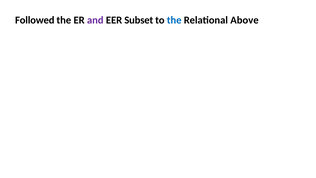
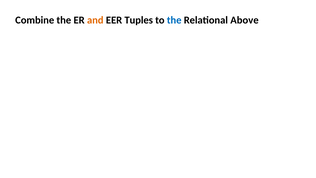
Followed: Followed -> Combine
and colour: purple -> orange
Subset: Subset -> Tuples
